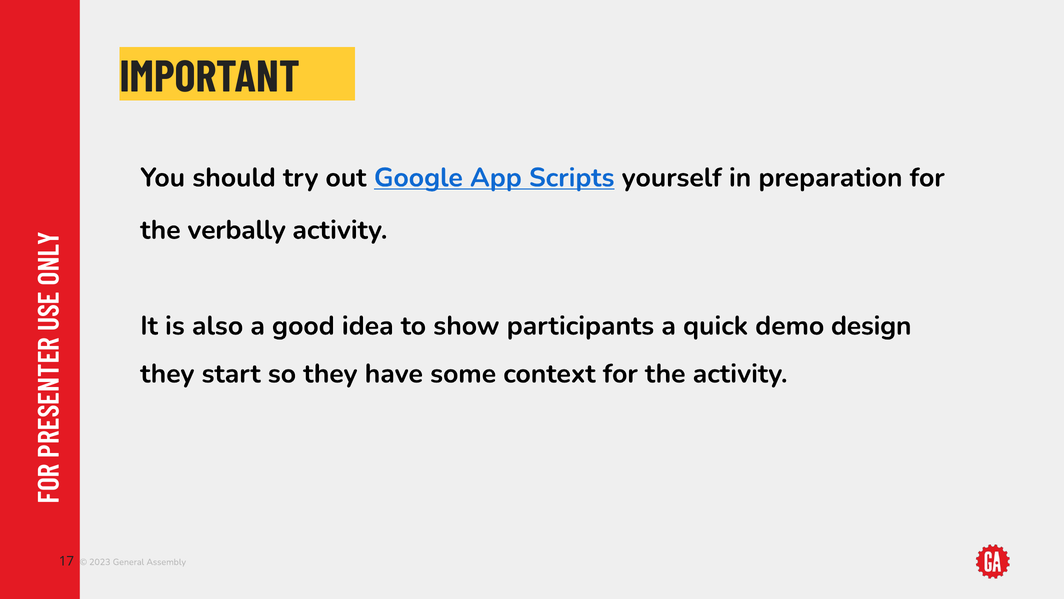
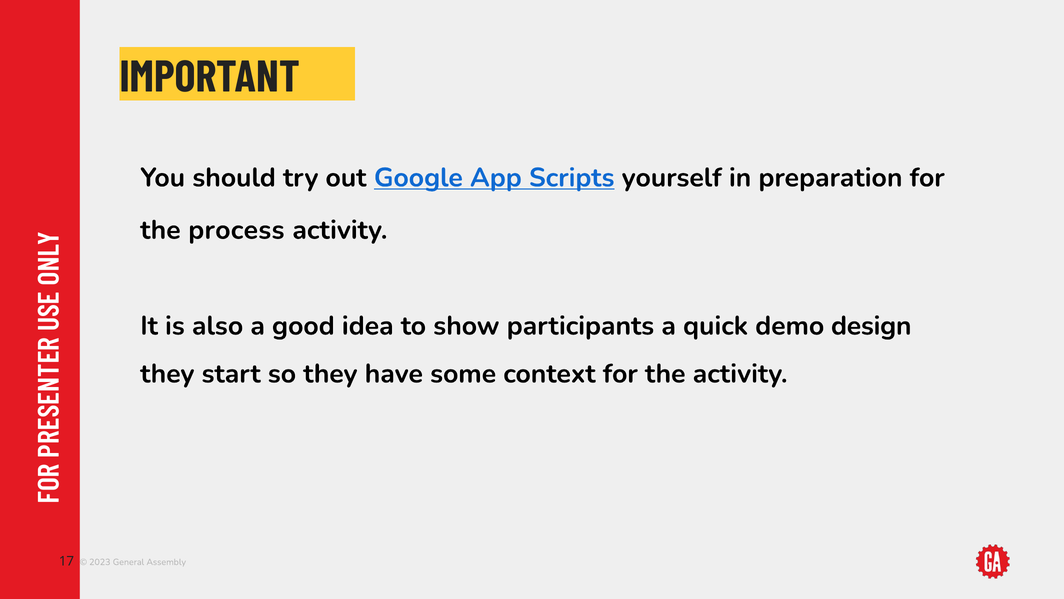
verbally: verbally -> process
